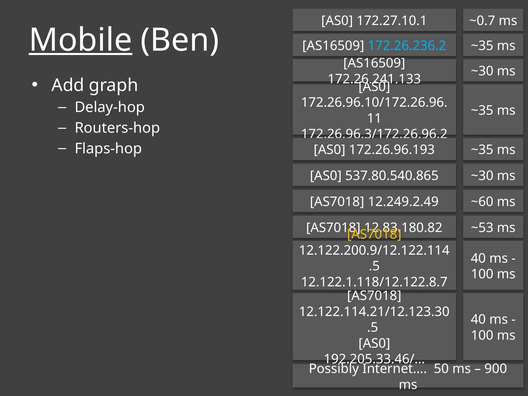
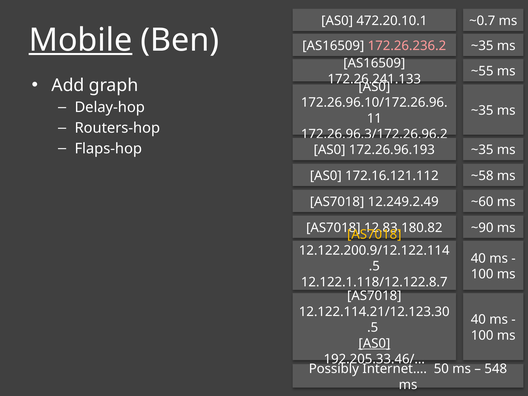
172.27.10.1: 172.27.10.1 -> 472.20.10.1
172.26.236.2 colour: light blue -> pink
~30 at (482, 71): ~30 -> ~55
537.80.540.865: 537.80.540.865 -> 172.16.121.112
~30 at (482, 176): ~30 -> ~58
~53: ~53 -> ~90
AS0 at (374, 343) underline: none -> present
900: 900 -> 548
